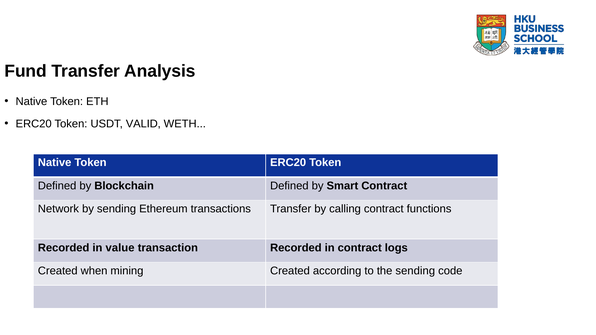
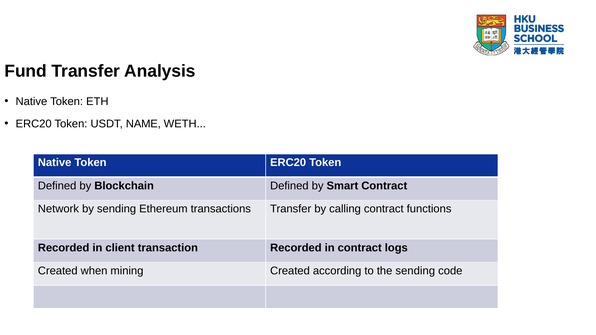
VALID: VALID -> NAME
value: value -> client
